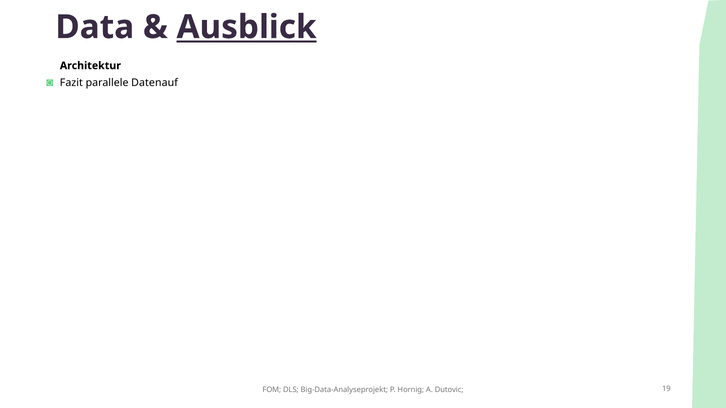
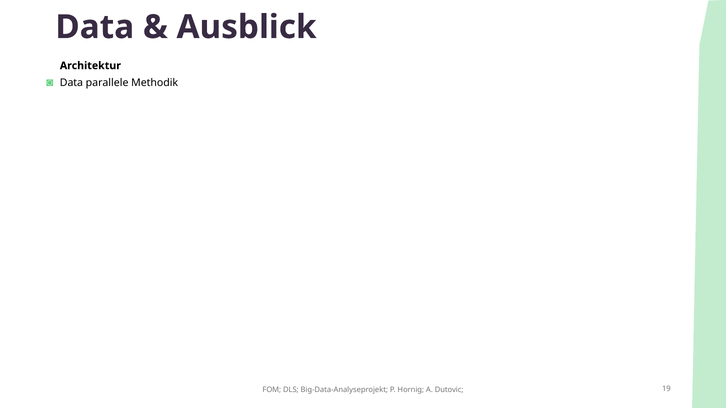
Ausblick underline: present -> none
Fazit at (71, 83): Fazit -> Data
Datenauf: Datenauf -> Methodik
